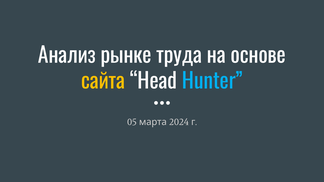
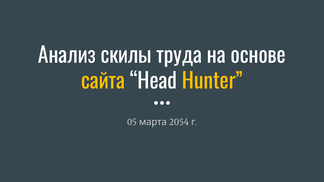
рынке: рынке -> скилы
Hunter colour: light blue -> yellow
2024: 2024 -> 2054
